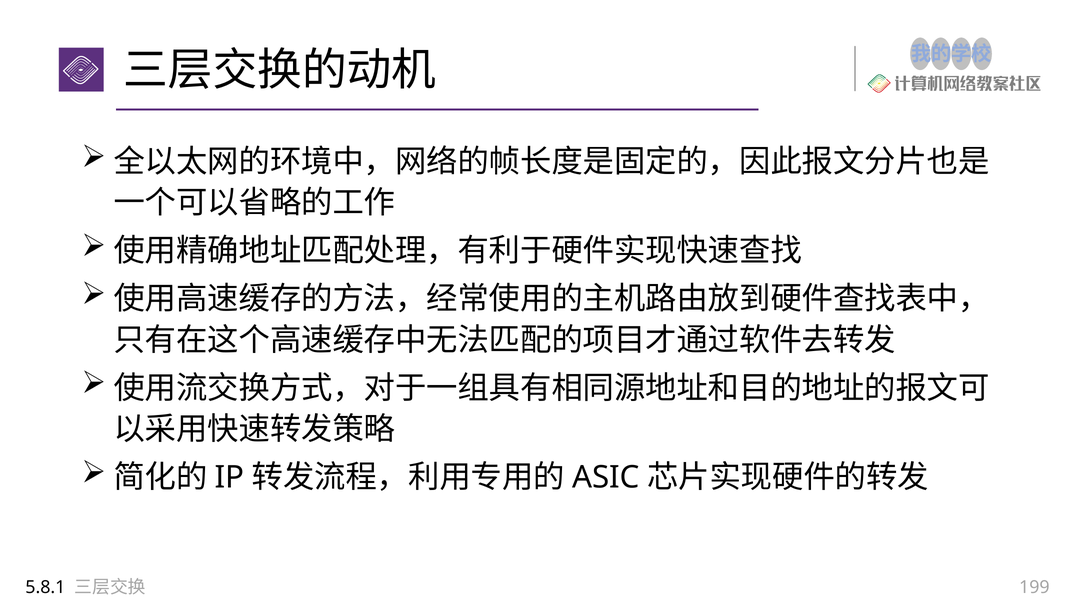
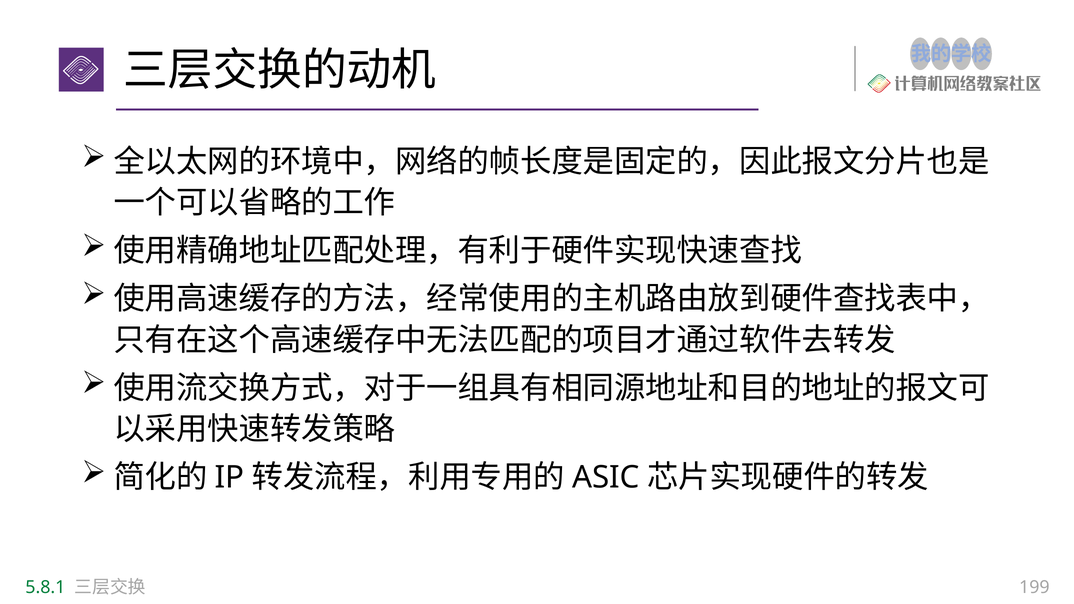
5.8.1 colour: black -> green
